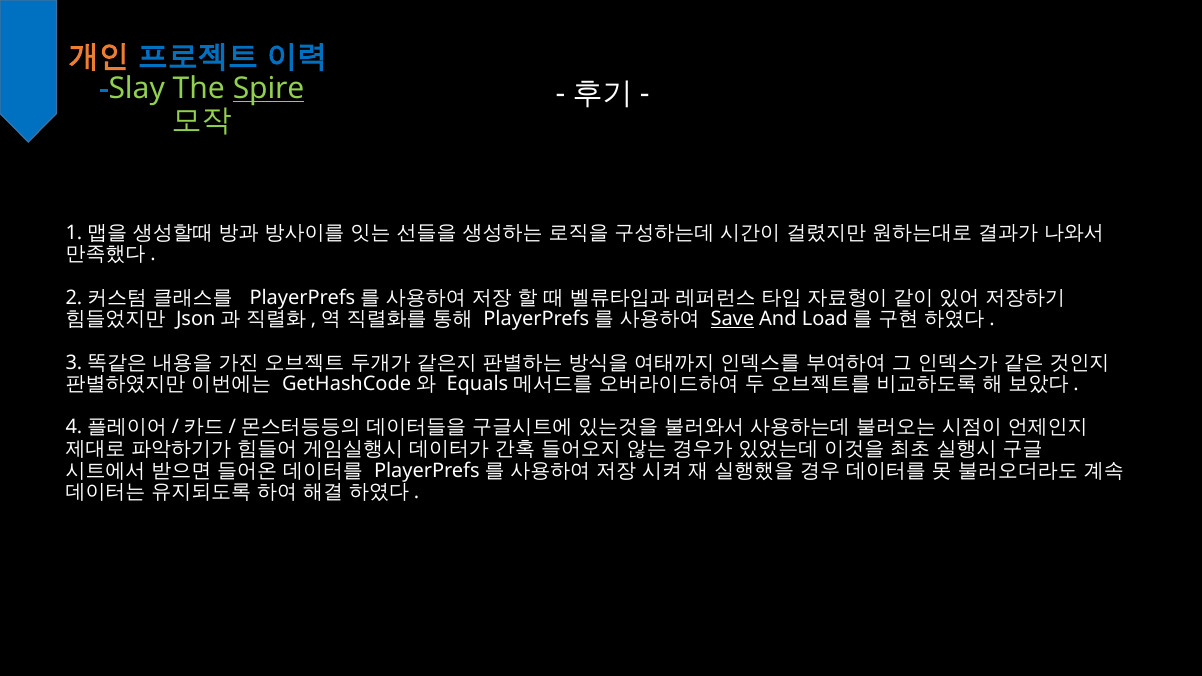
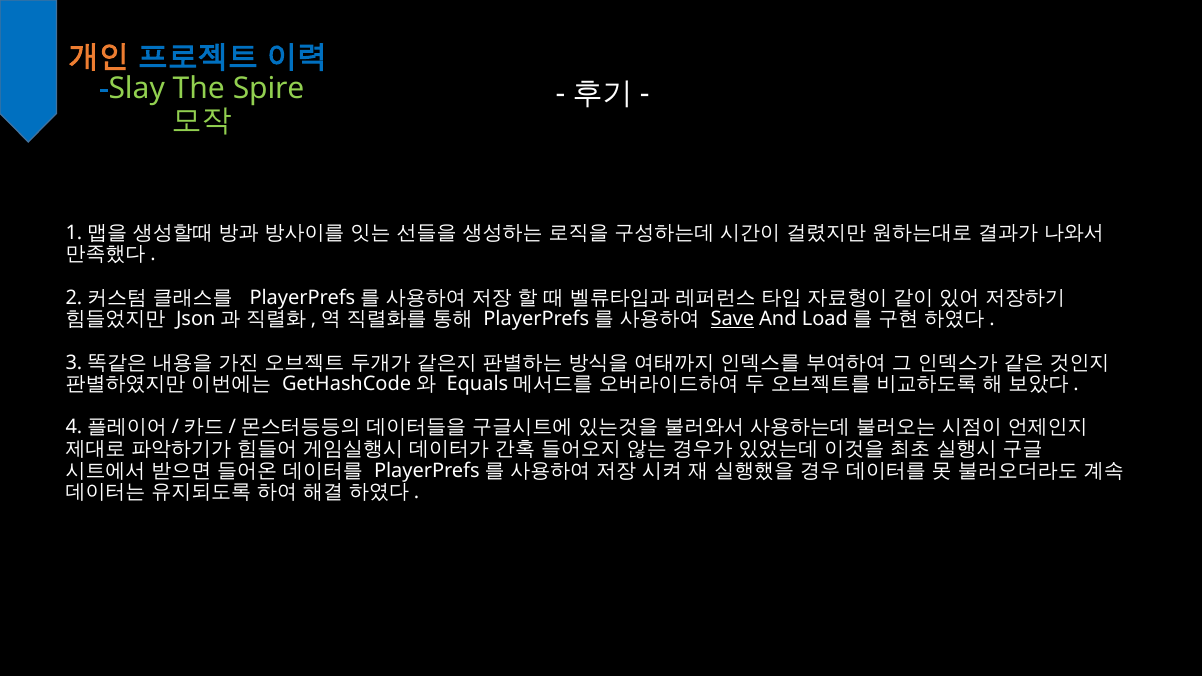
Spire underline: present -> none
